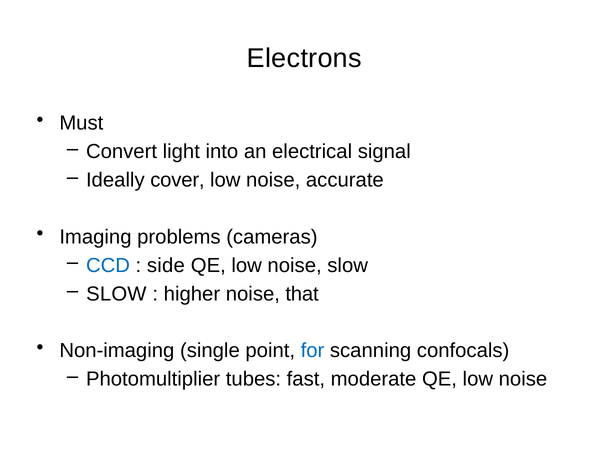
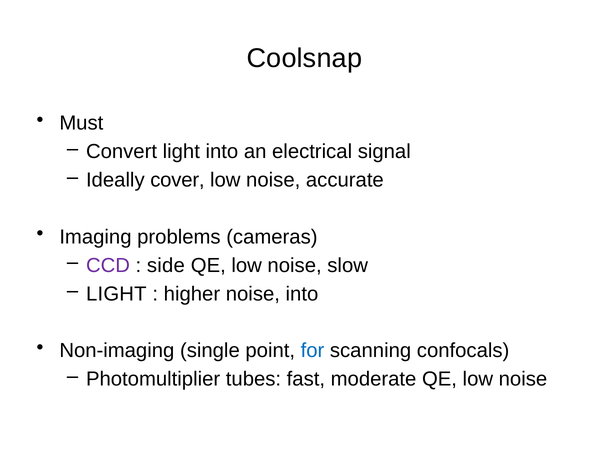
Electrons: Electrons -> Coolsnap
CCD colour: blue -> purple
SLOW at (116, 294): SLOW -> LIGHT
noise that: that -> into
